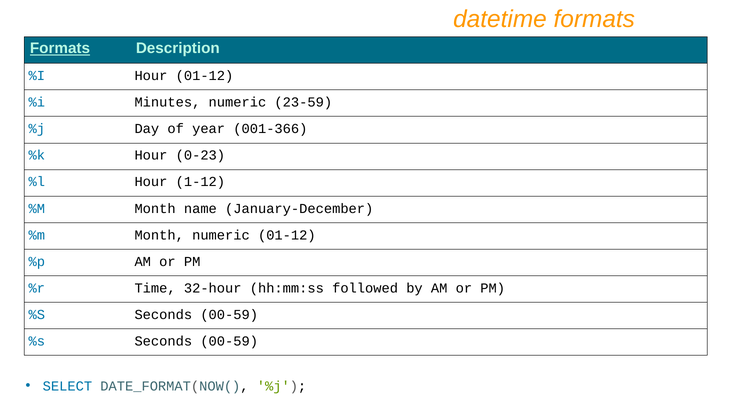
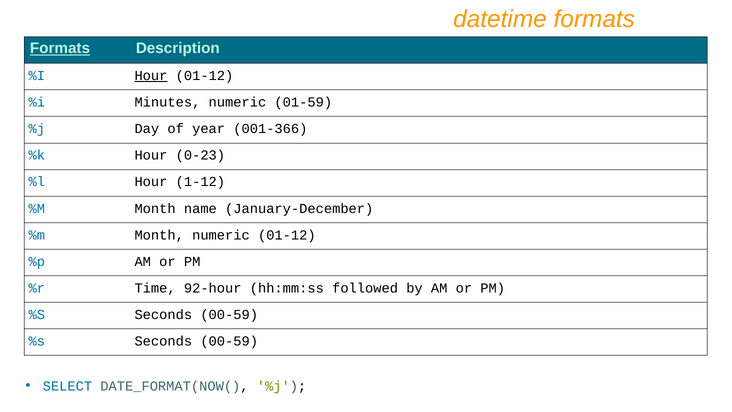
Hour at (151, 76) underline: none -> present
23-59: 23-59 -> 01-59
32-hour: 32-hour -> 92-hour
